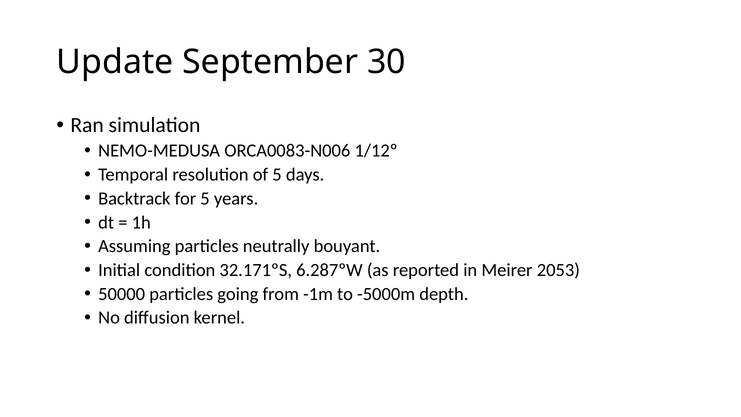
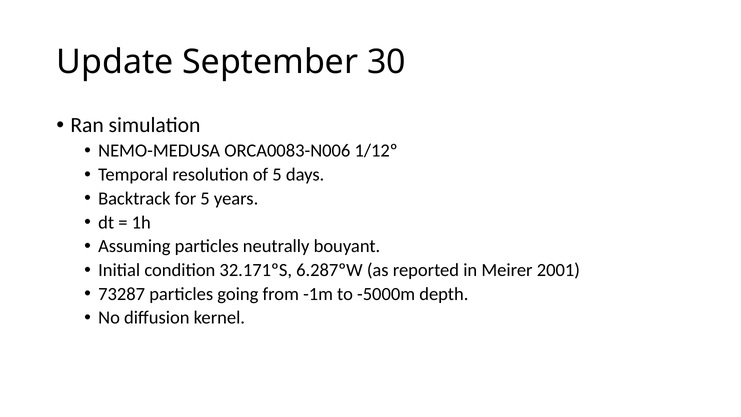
2053: 2053 -> 2001
50000: 50000 -> 73287
